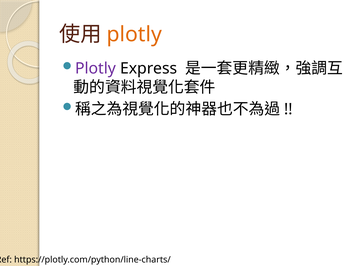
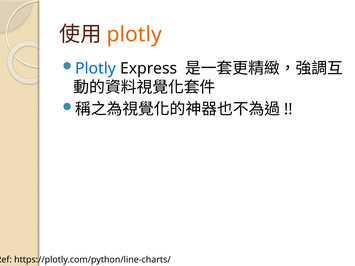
Plotly at (96, 69) colour: purple -> blue
